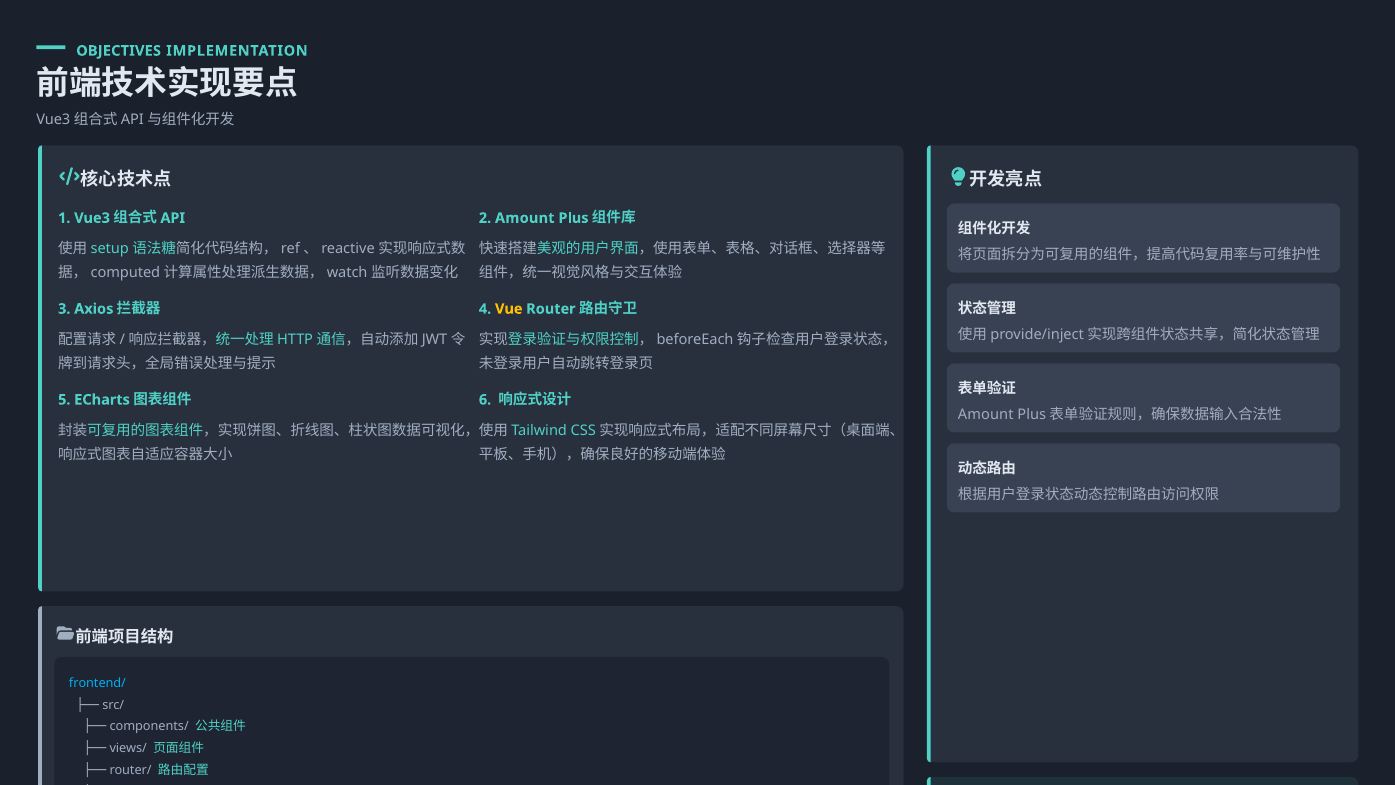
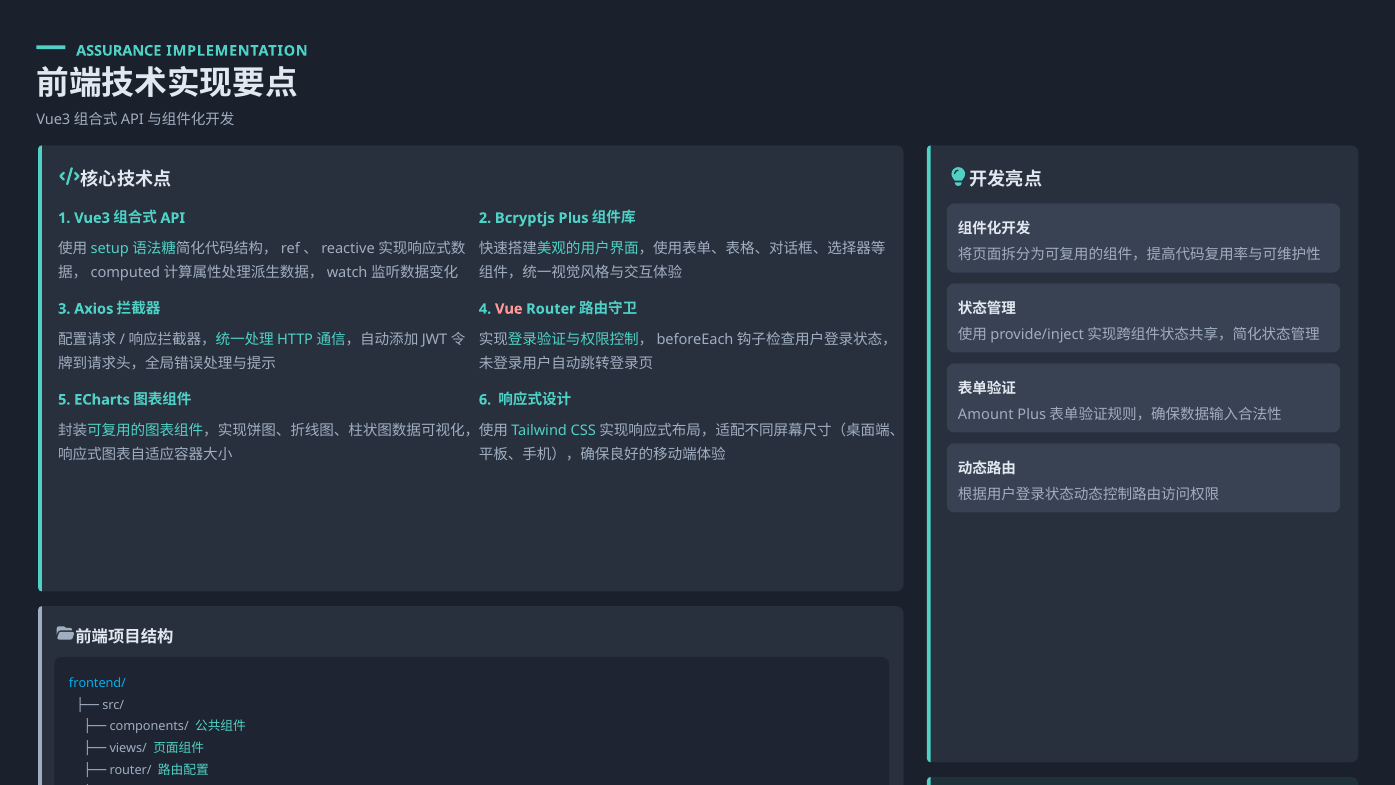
OBJECTIVES: OBJECTIVES -> ASSURANCE
2 Amount: Amount -> Bcryptjs
Vue colour: yellow -> pink
